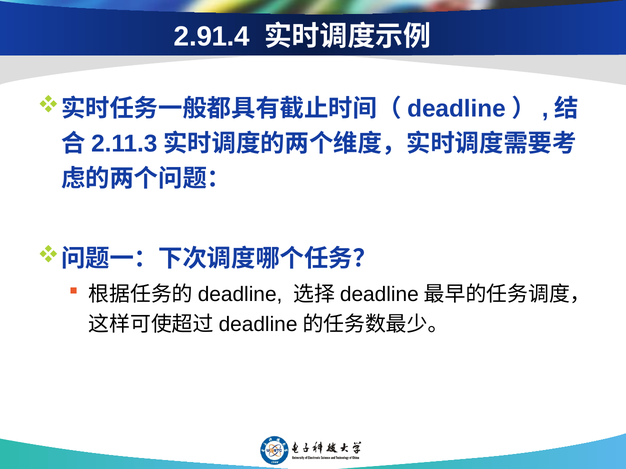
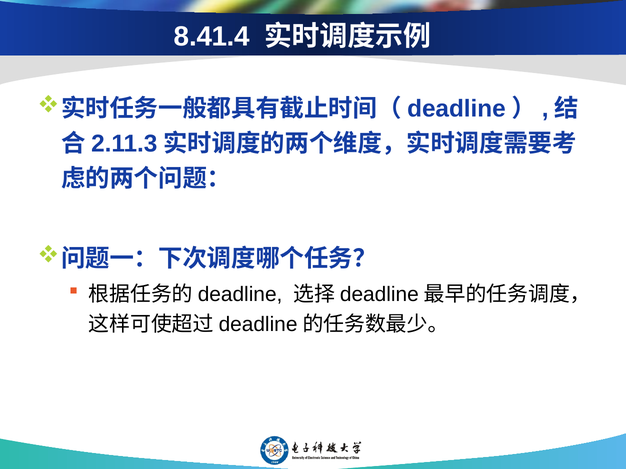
2.91.4: 2.91.4 -> 8.41.4
